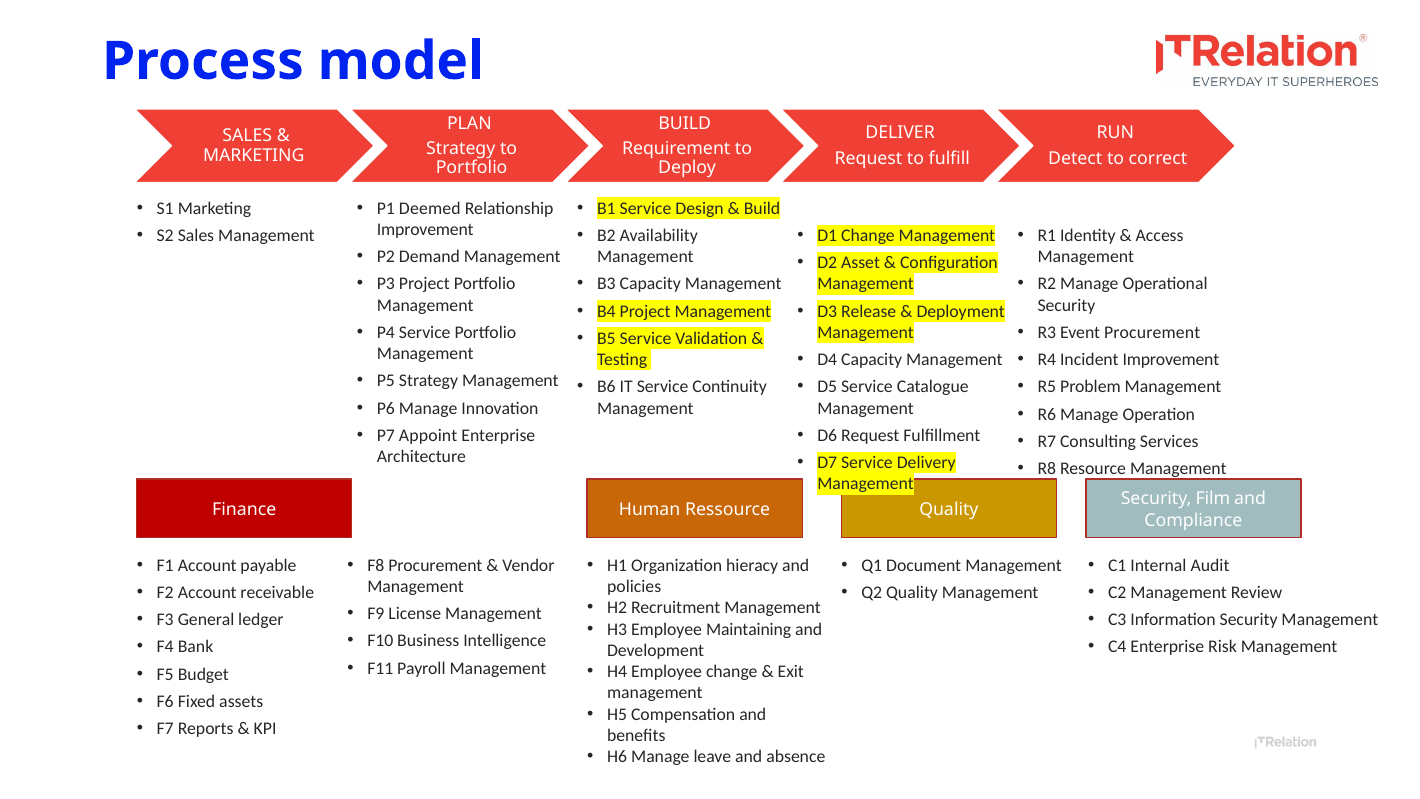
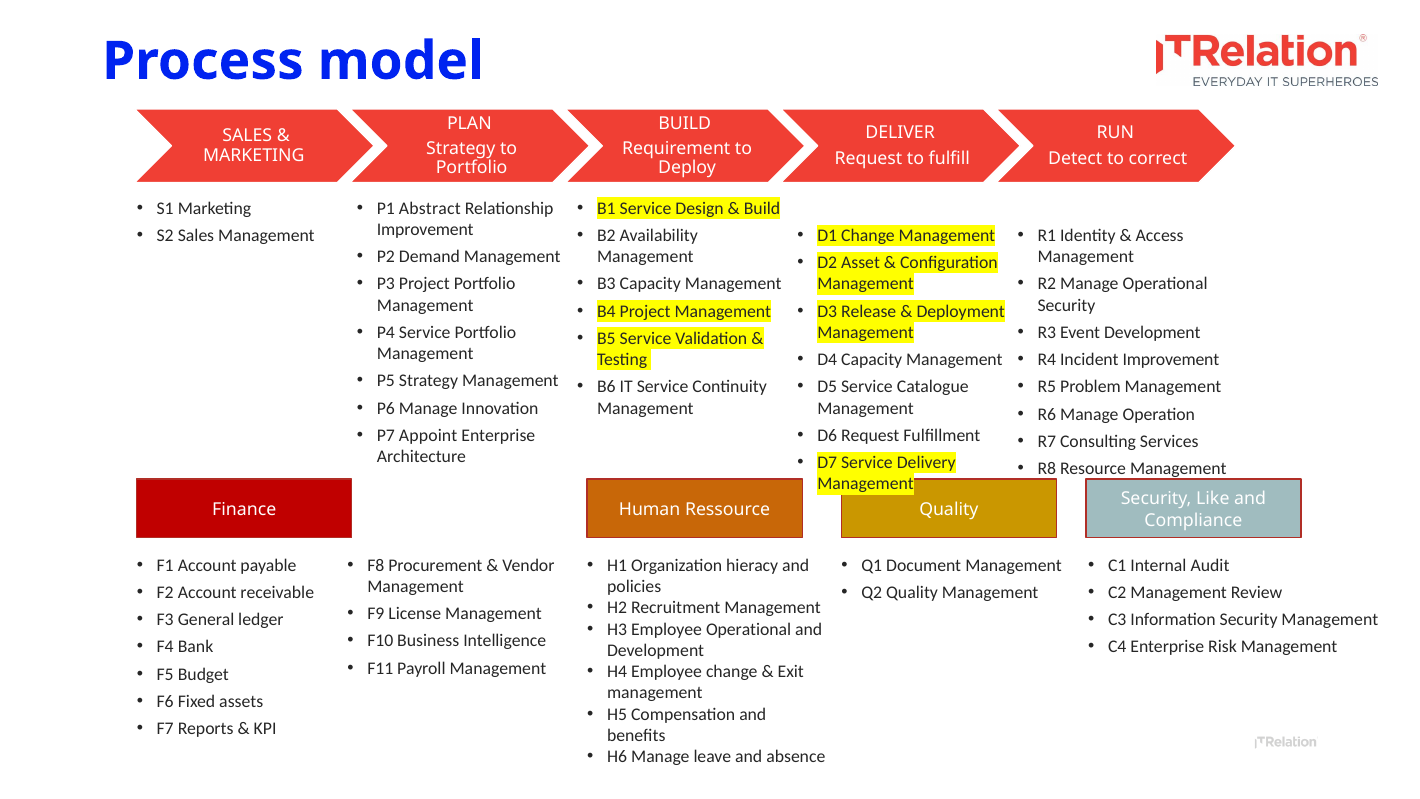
Deemed: Deemed -> Abstract
Event Procurement: Procurement -> Development
Film: Film -> Like
Employee Maintaining: Maintaining -> Operational
